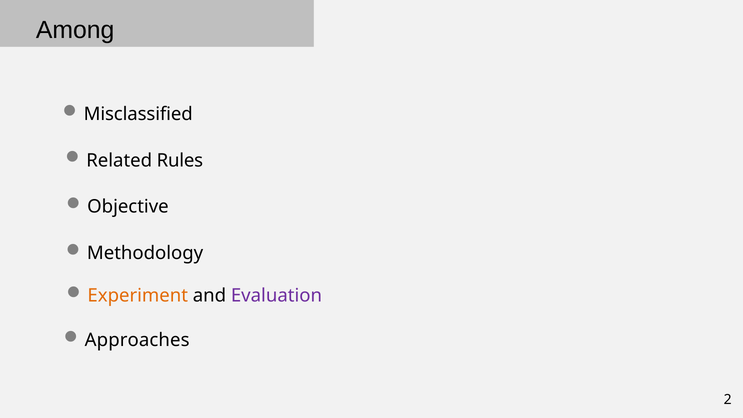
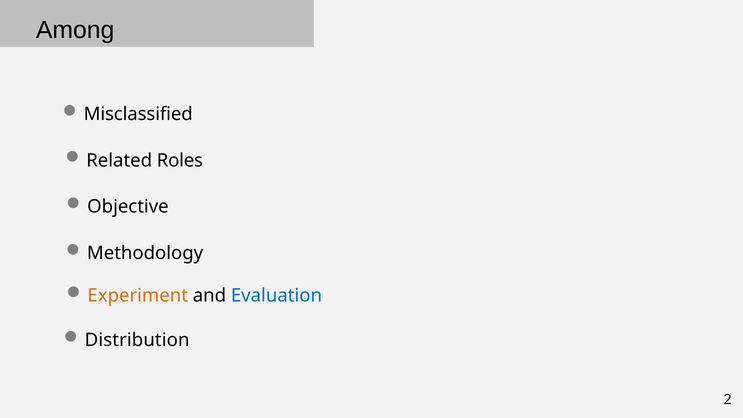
Rules: Rules -> Roles
Evaluation colour: purple -> blue
Approaches: Approaches -> Distribution
